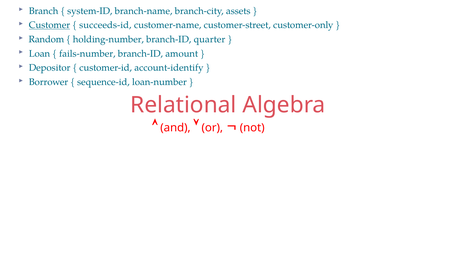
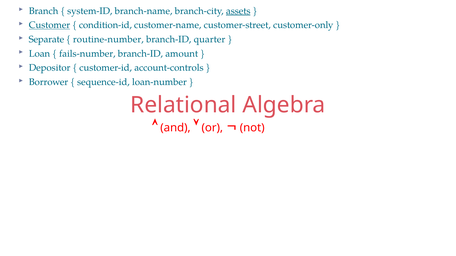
assets underline: none -> present
succeeds-id: succeeds-id -> condition-id
Random: Random -> Separate
holding-number: holding-number -> routine-number
account-identify: account-identify -> account-controls
